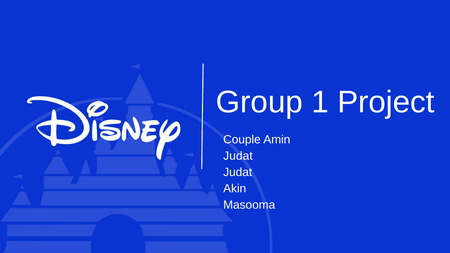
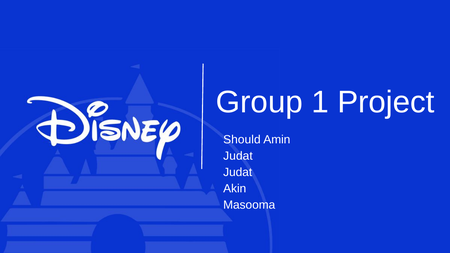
Couple: Couple -> Should
